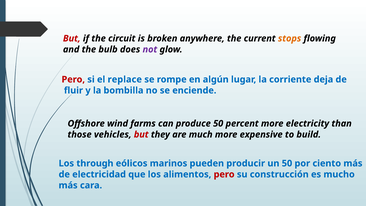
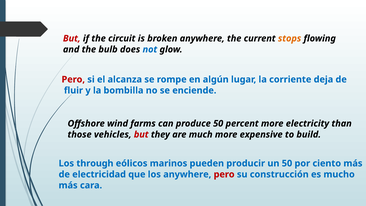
not colour: purple -> blue
replace: replace -> alcanza
los alimentos: alimentos -> anywhere
